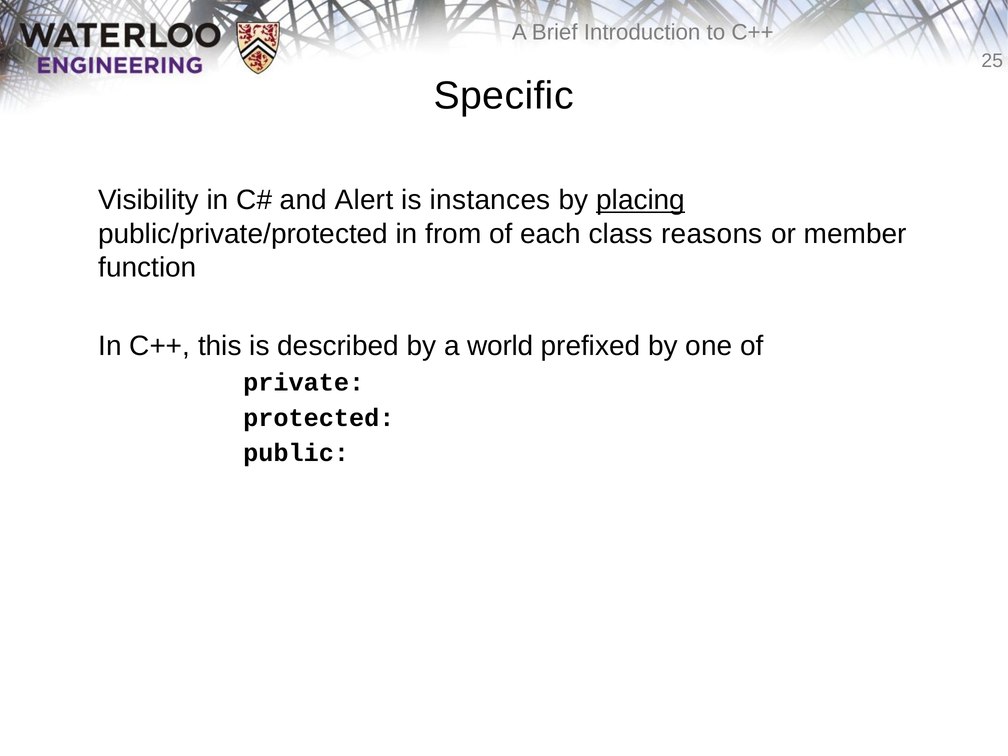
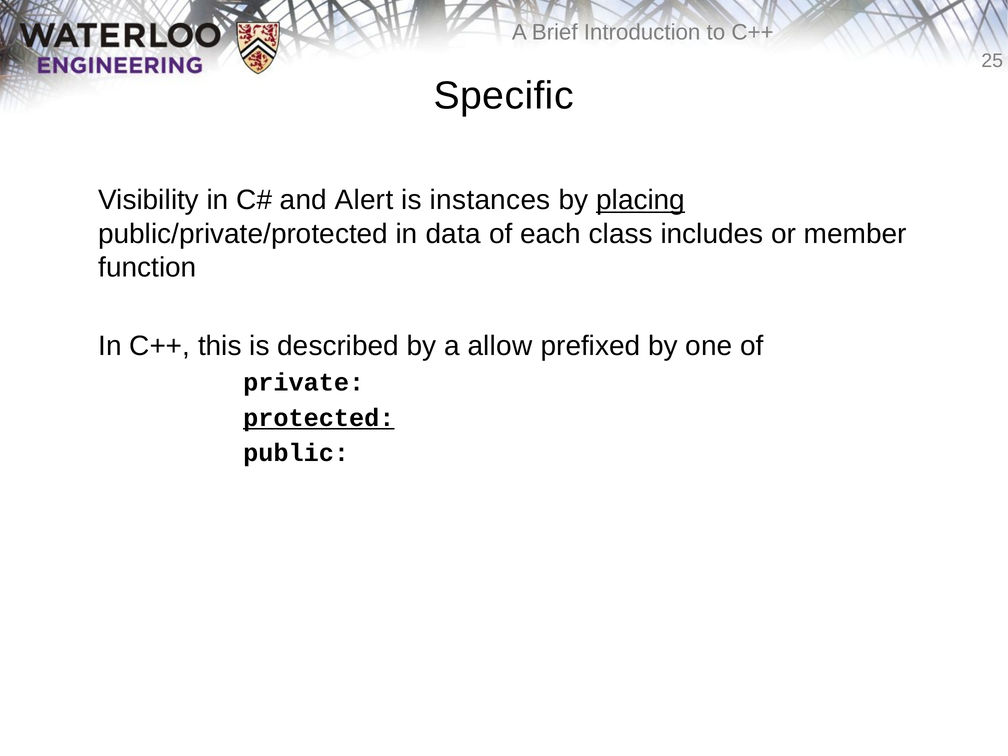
from: from -> data
reasons: reasons -> includes
world: world -> allow
protected underline: none -> present
